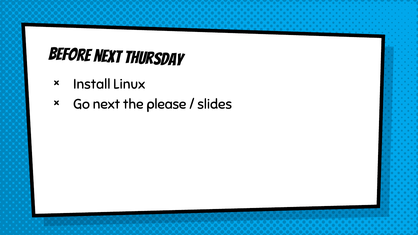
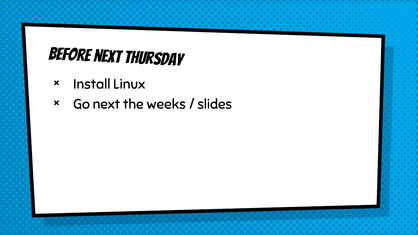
please: please -> weeks
